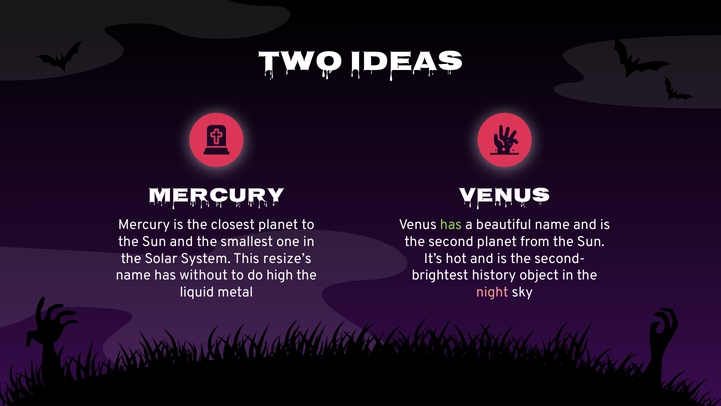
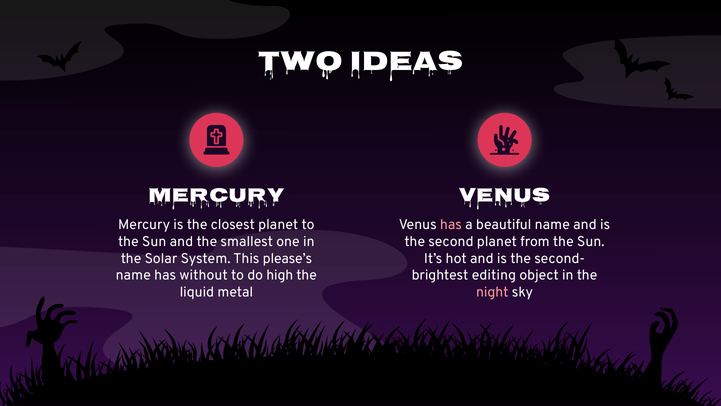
has at (451, 224) colour: light green -> pink
resize’s: resize’s -> please’s
history: history -> editing
